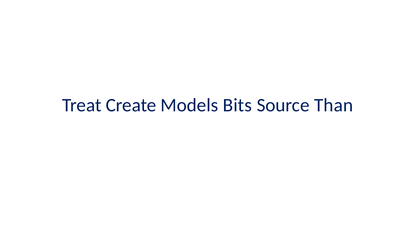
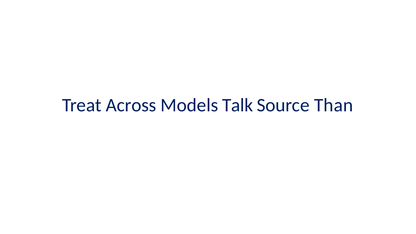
Create: Create -> Across
Bits: Bits -> Talk
